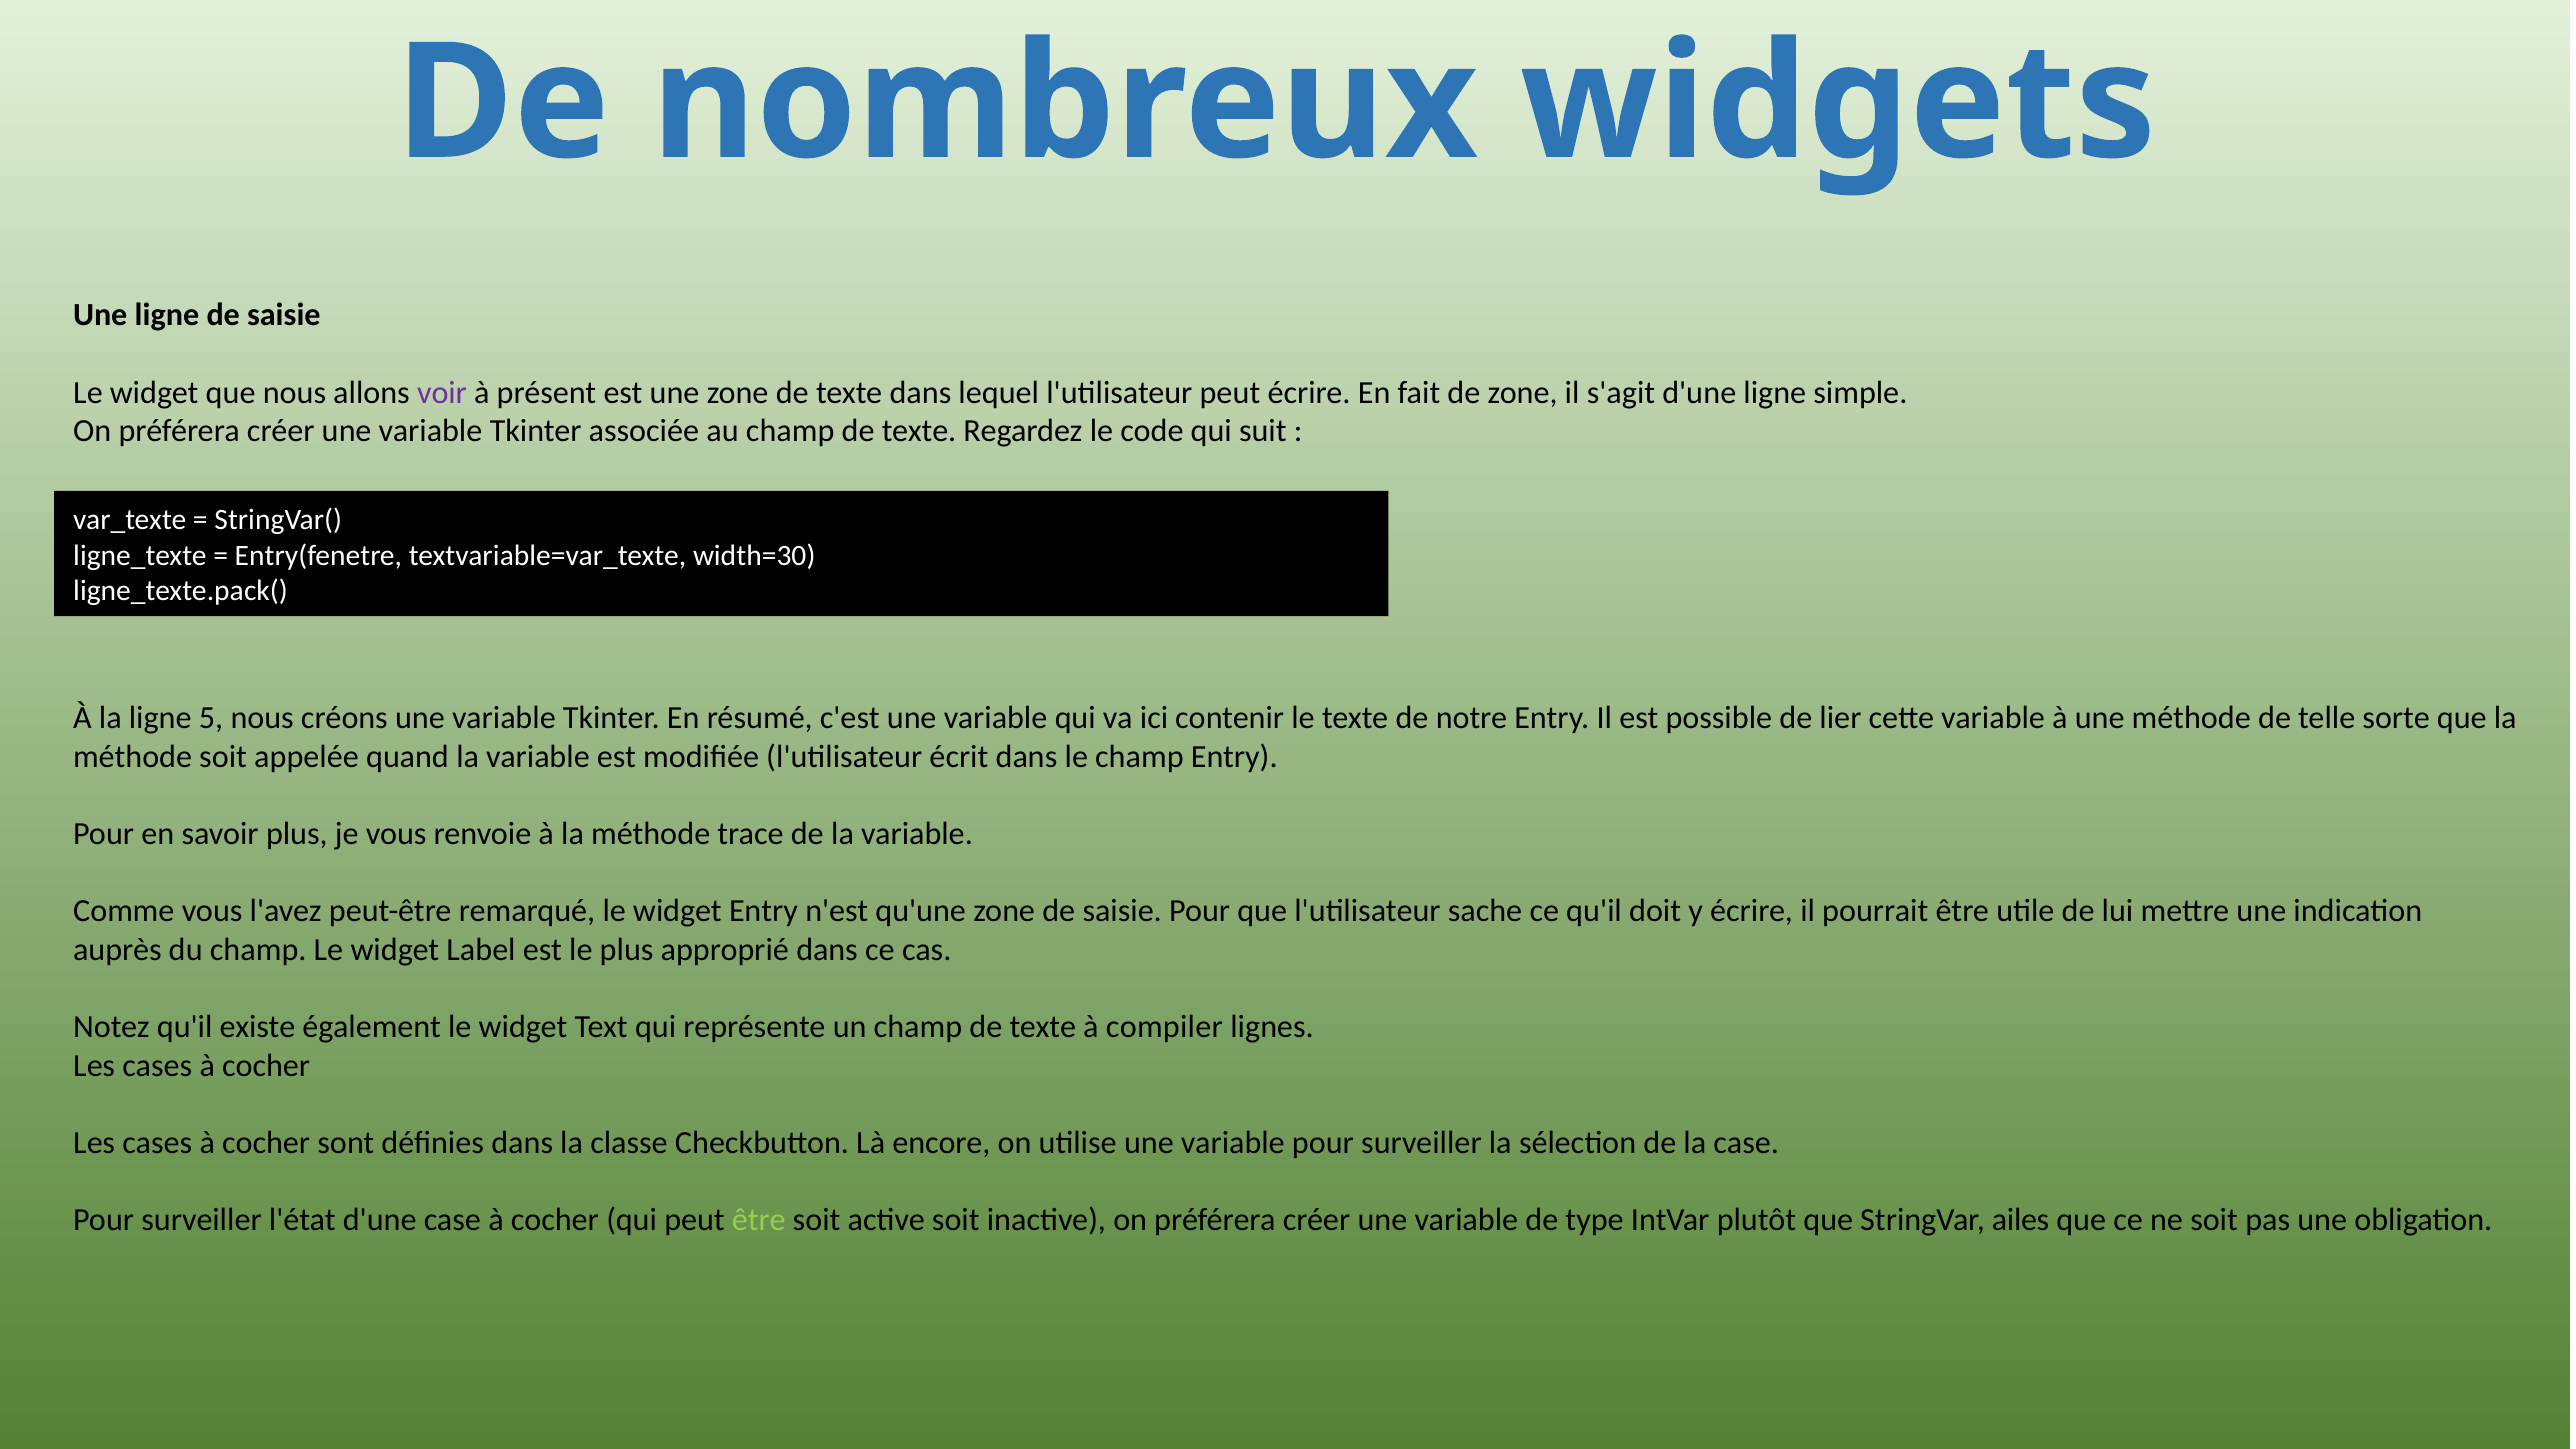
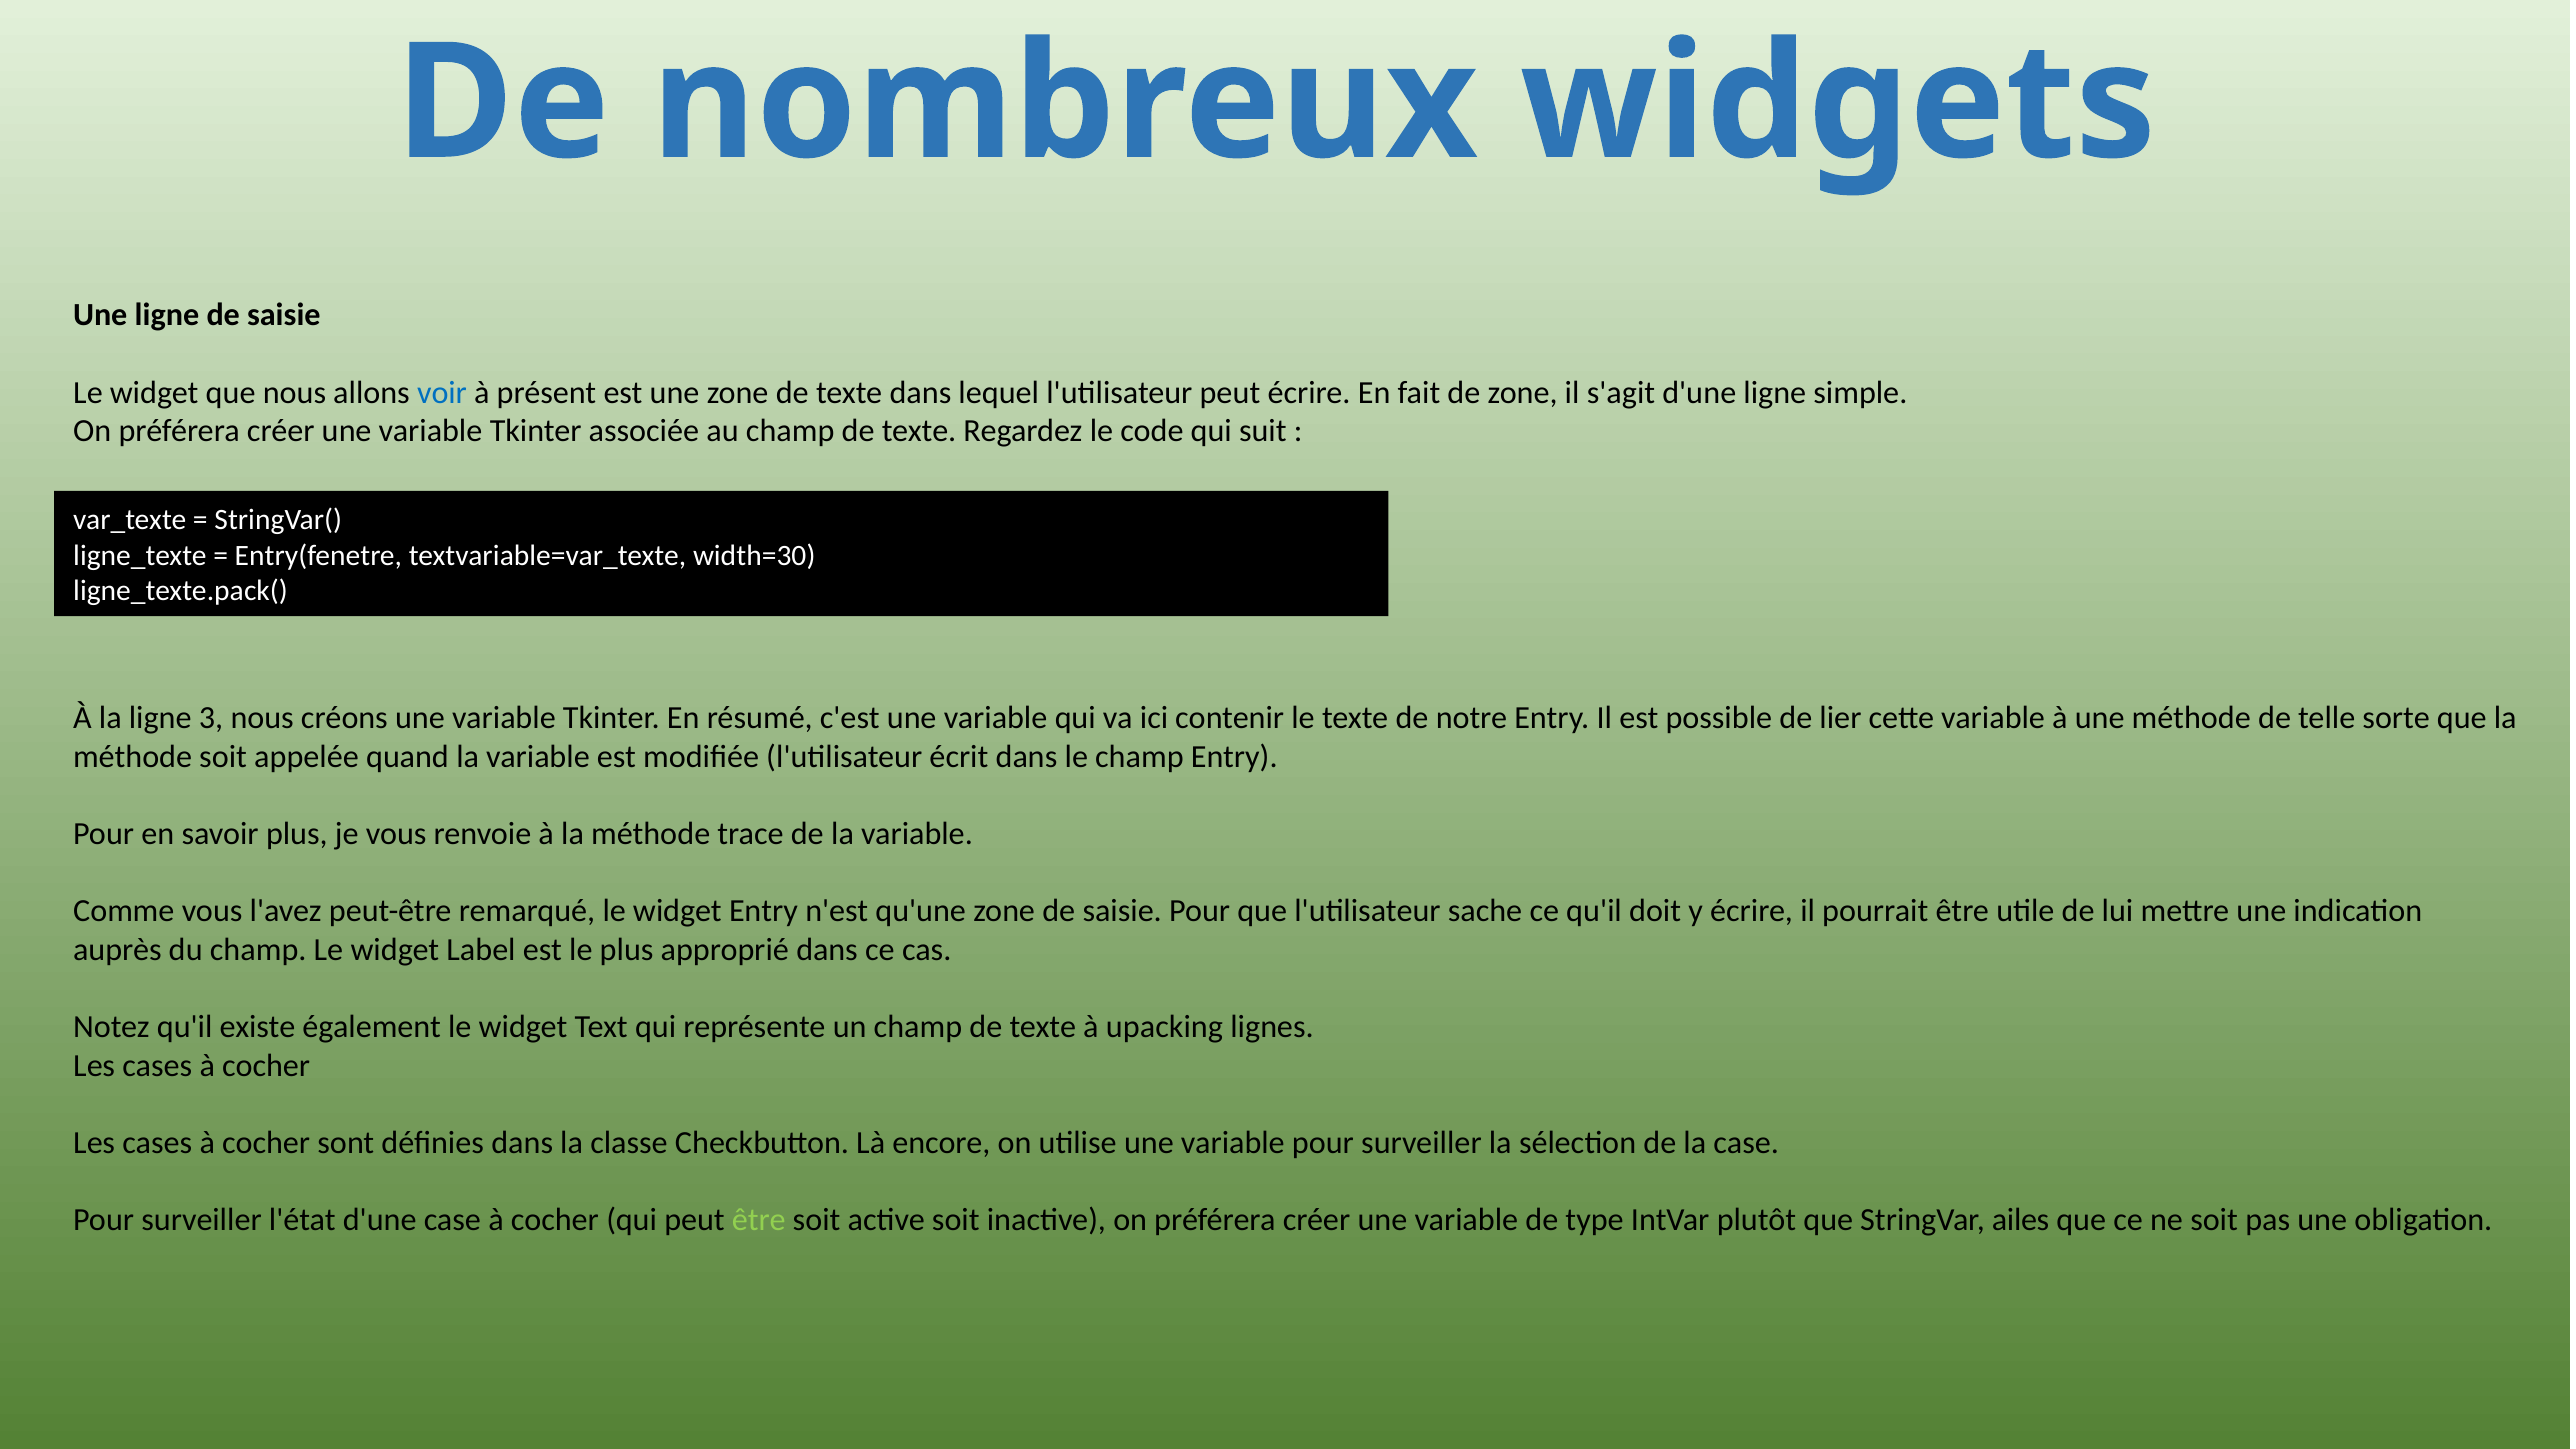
voir colour: purple -> blue
5: 5 -> 3
compiler: compiler -> upacking
